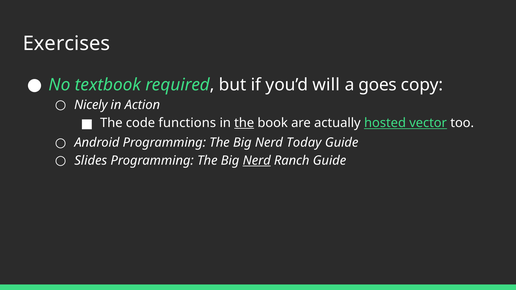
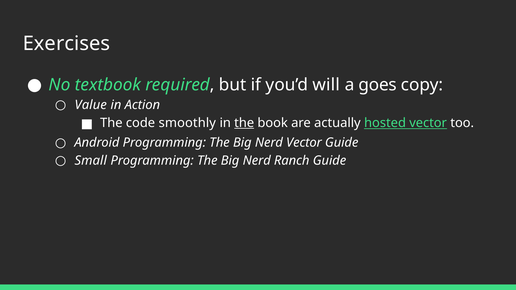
Nicely: Nicely -> Value
functions: functions -> smoothly
Nerd Today: Today -> Vector
Slides: Slides -> Small
Nerd at (257, 161) underline: present -> none
